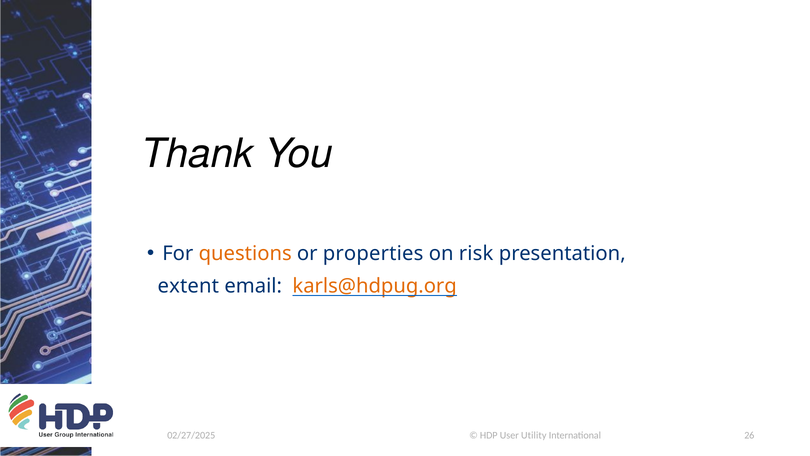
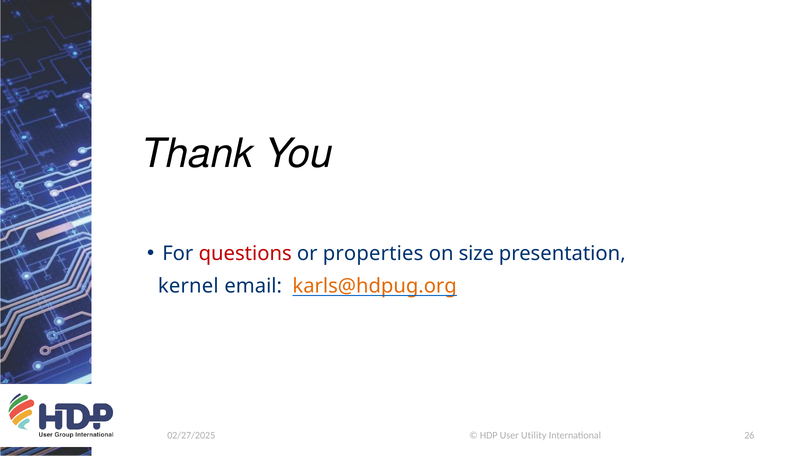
questions colour: orange -> red
risk: risk -> size
extent: extent -> kernel
